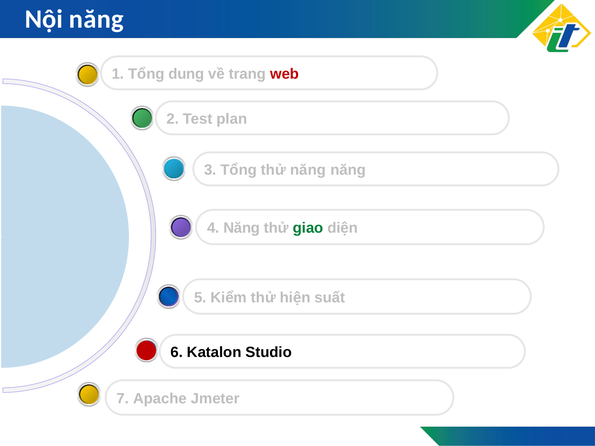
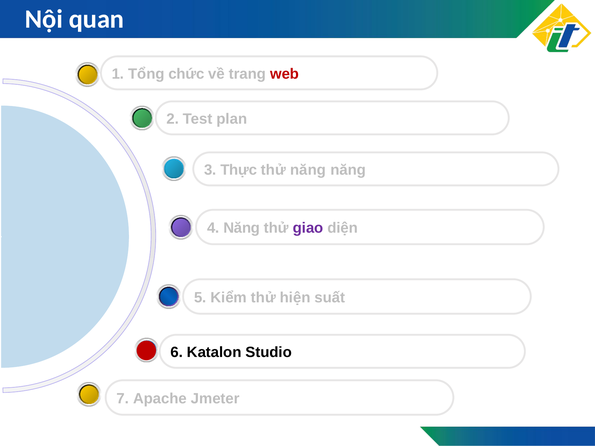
Nội năng: năng -> quan
dung: dung -> chức
3 Tổng: Tổng -> Thực
giao colour: green -> purple
